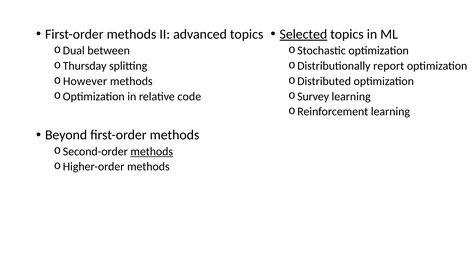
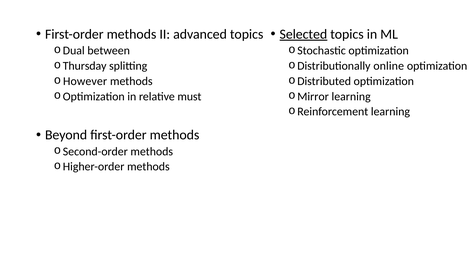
report: report -> online
code: code -> must
Survey: Survey -> Mirror
methods at (152, 151) underline: present -> none
